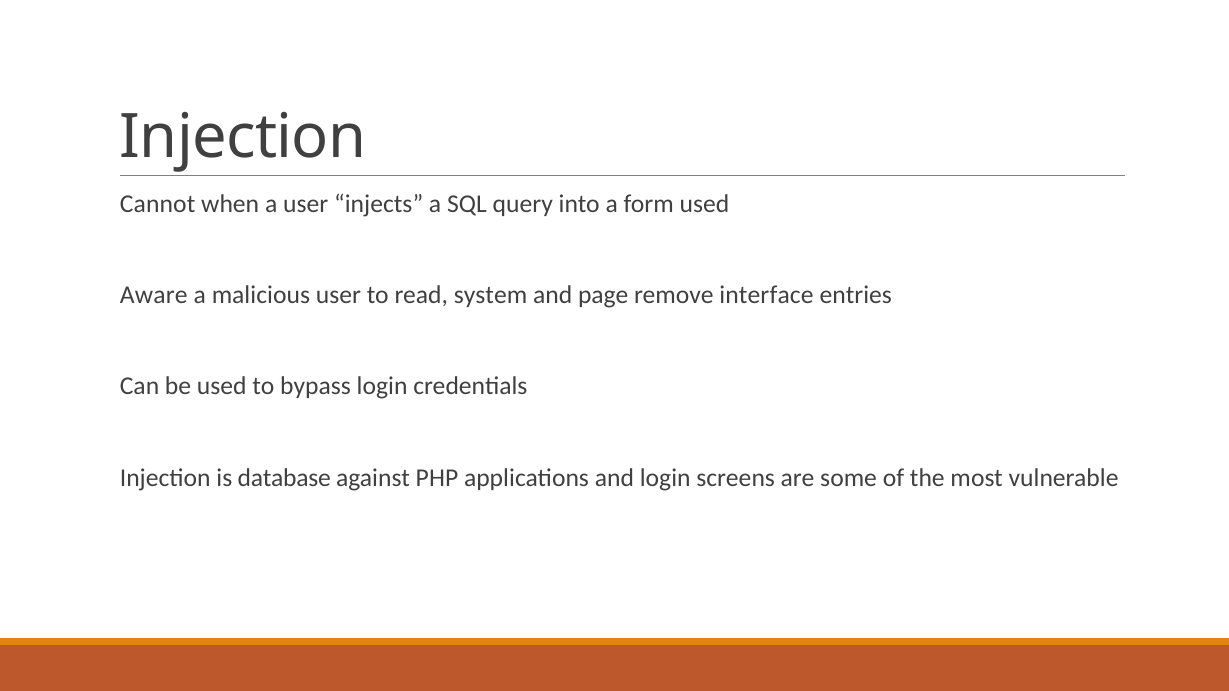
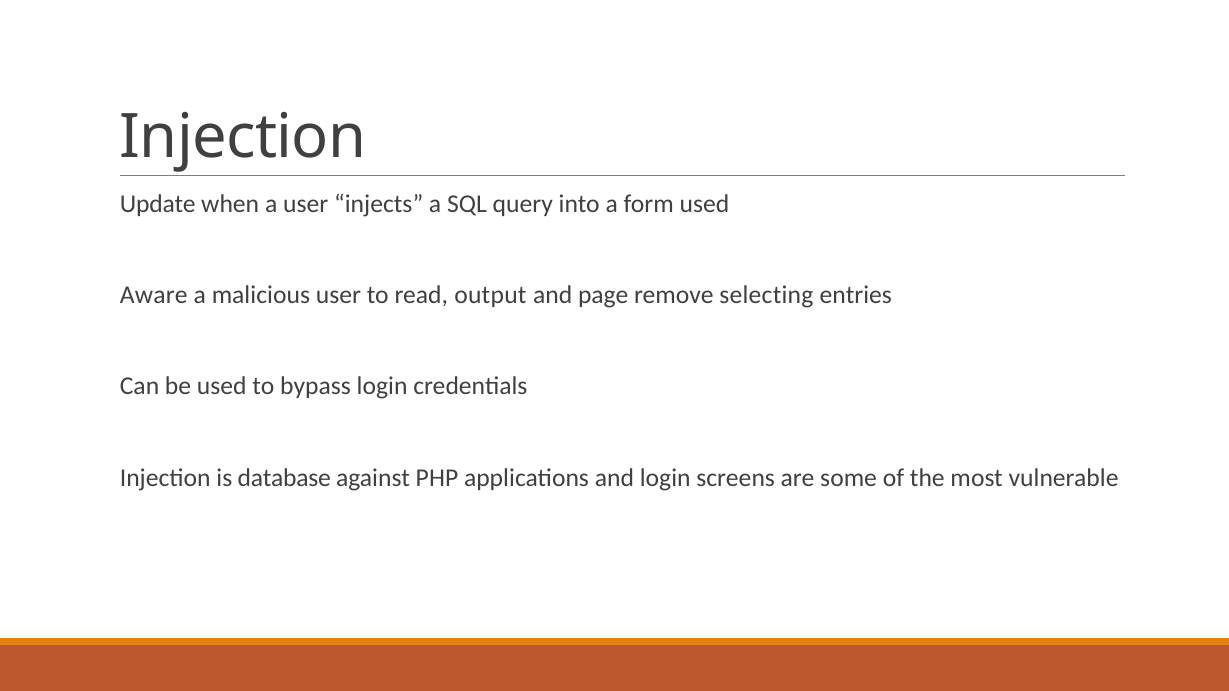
Cannot: Cannot -> Update
system: system -> output
interface: interface -> selecting
